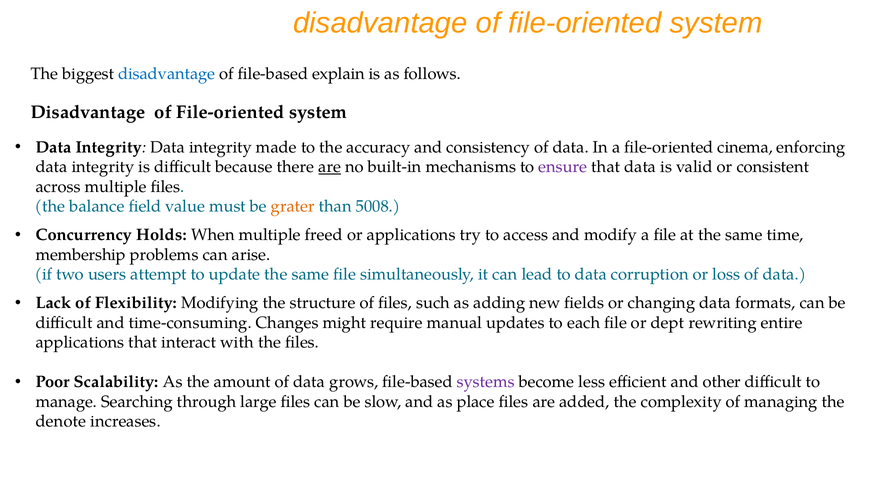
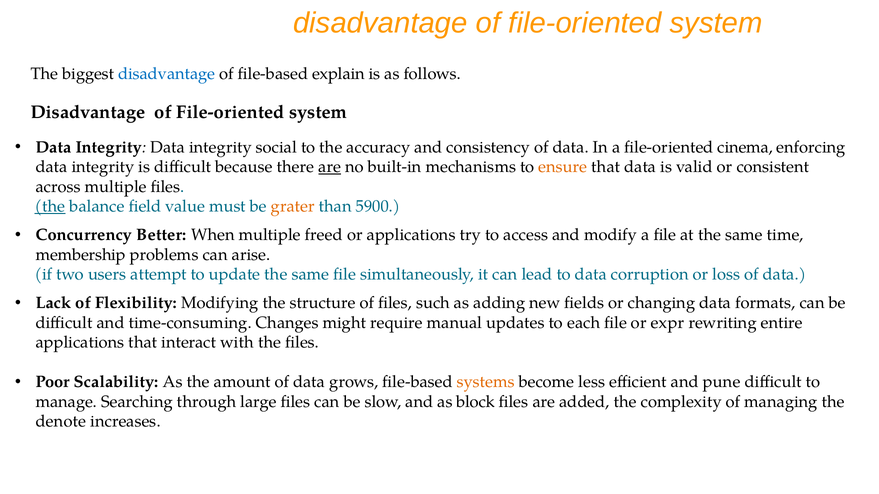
made: made -> social
ensure colour: purple -> orange
the at (50, 207) underline: none -> present
5008: 5008 -> 5900
Holds: Holds -> Better
dept: dept -> expr
systems colour: purple -> orange
other: other -> pune
place: place -> block
